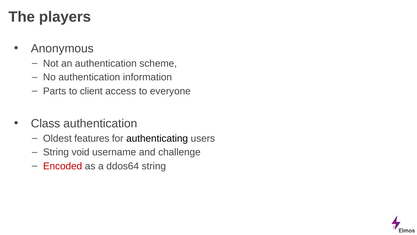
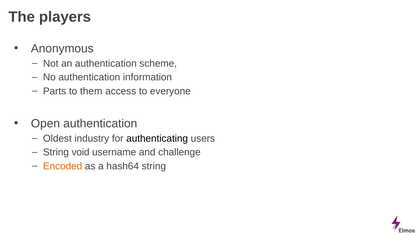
client: client -> them
Class: Class -> Open
features: features -> industry
Encoded colour: red -> orange
ddos64: ddos64 -> hash64
